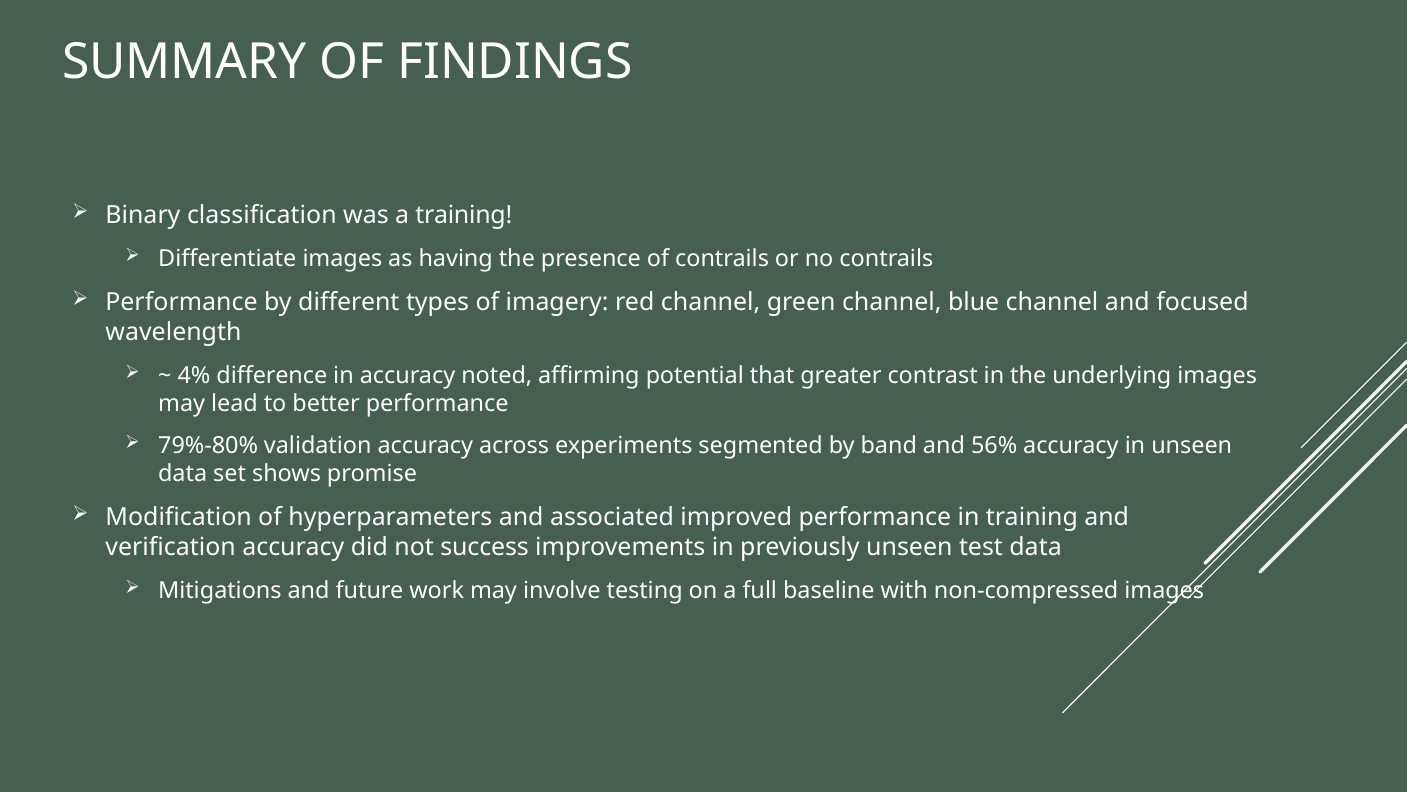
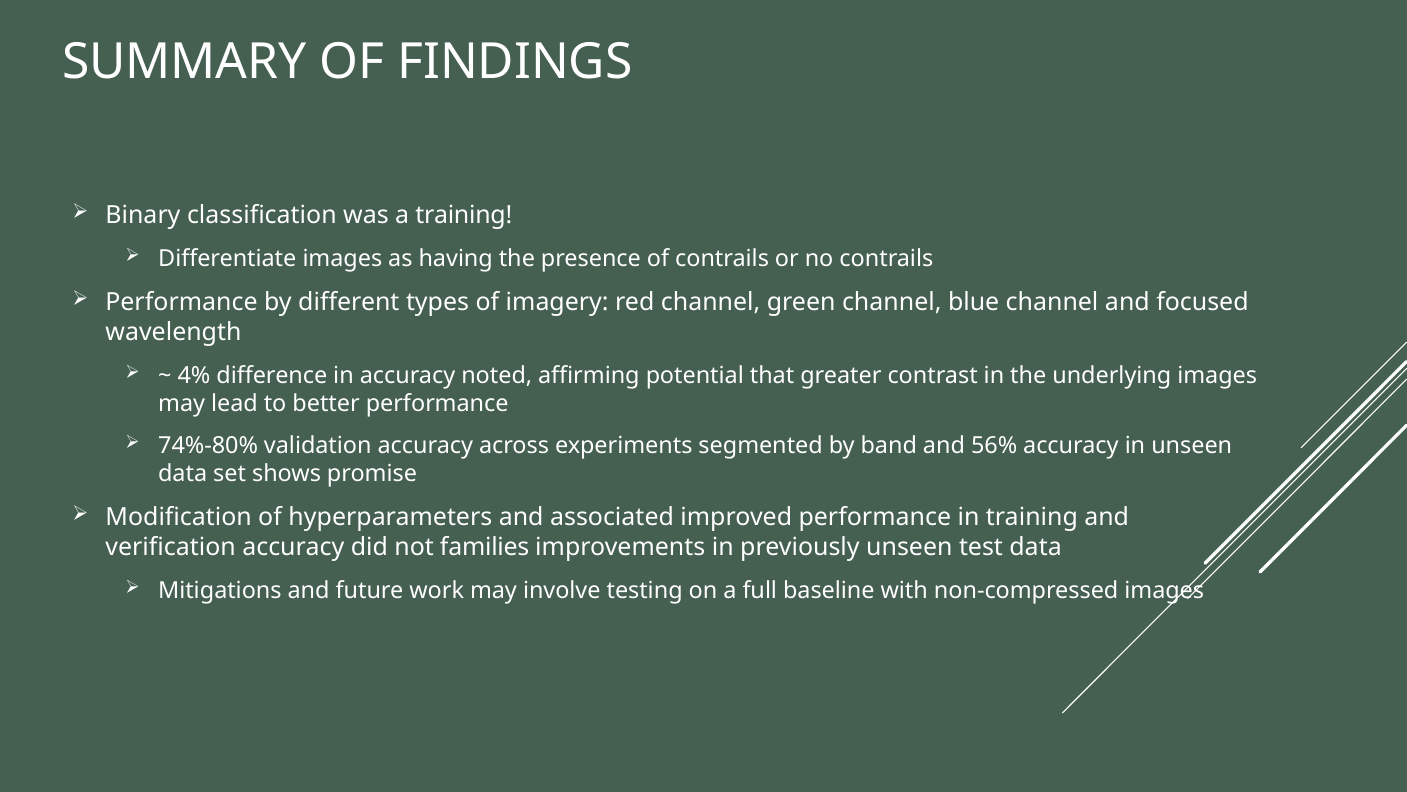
79%-80%: 79%-80% -> 74%-80%
success: success -> families
